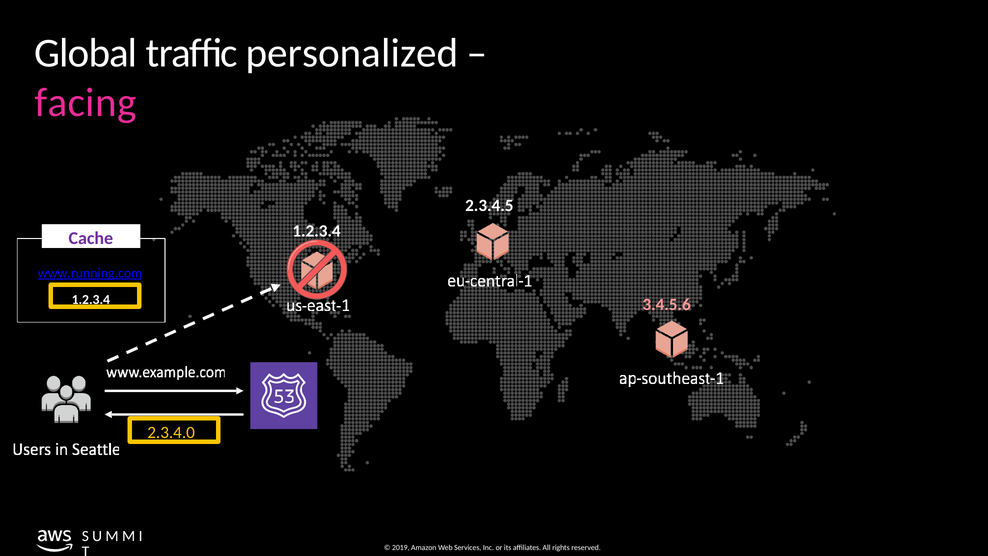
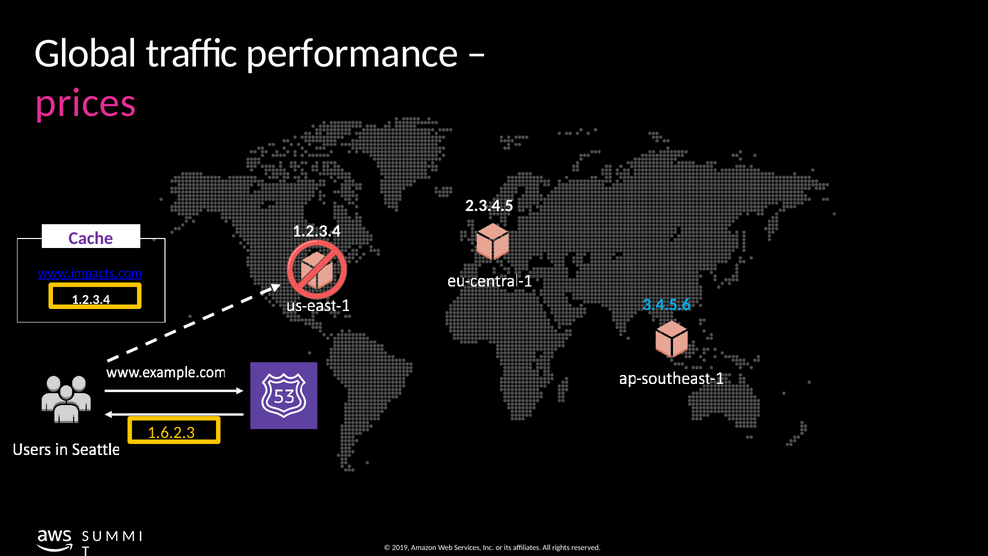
personalized: personalized -> performance
facing: facing -> prices
www.running.com: www.running.com -> www.impacts.com
3.4.5.6 colour: pink -> light blue
2.3.4.0: 2.3.4.0 -> 1.6.2.3
